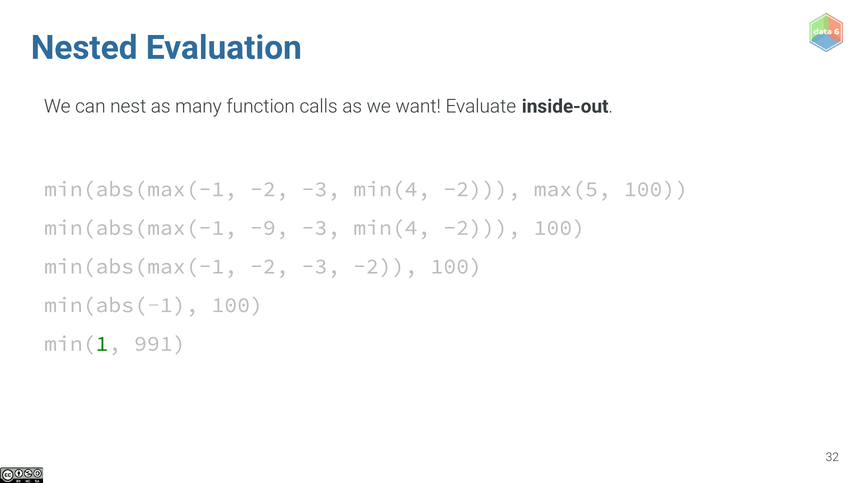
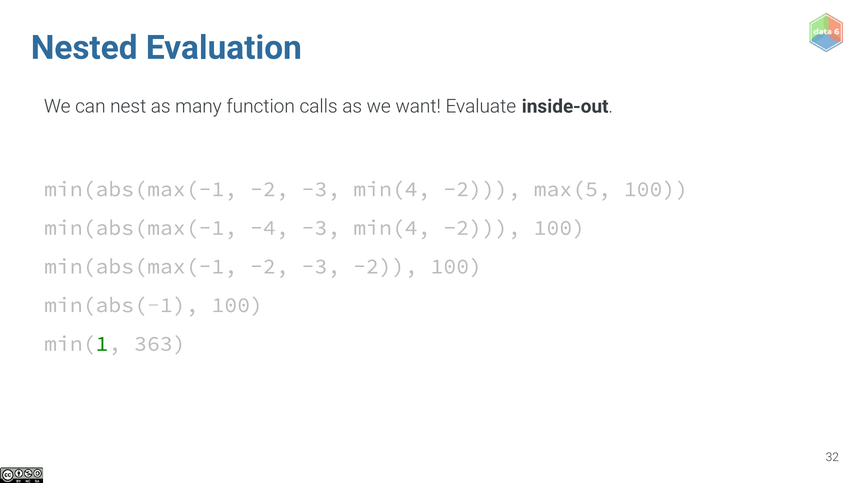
-9: -9 -> -4
991: 991 -> 363
